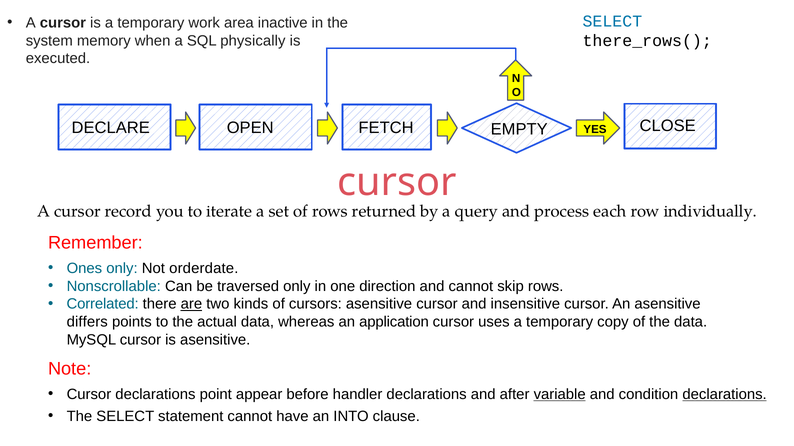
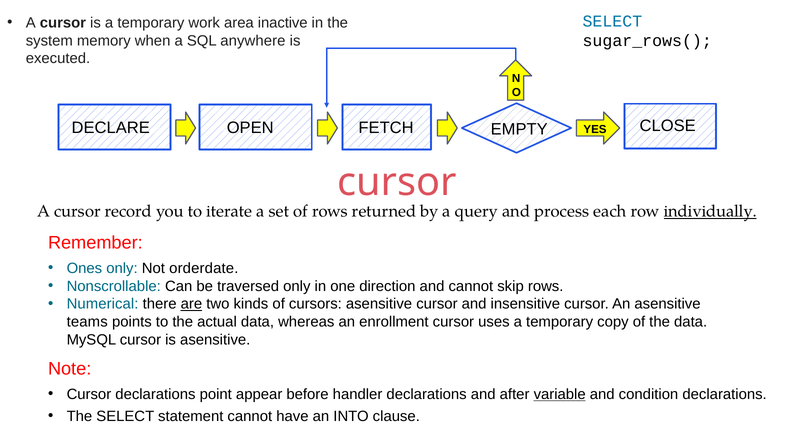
physically: physically -> anywhere
there_rows(: there_rows( -> sugar_rows(
individually underline: none -> present
Correlated: Correlated -> Numerical
differs: differs -> teams
application: application -> enrollment
declarations at (725, 395) underline: present -> none
